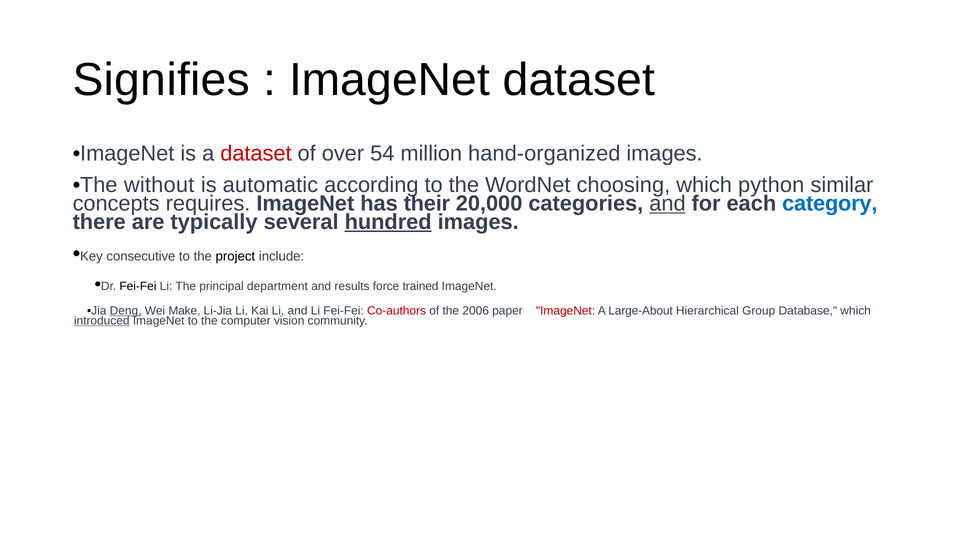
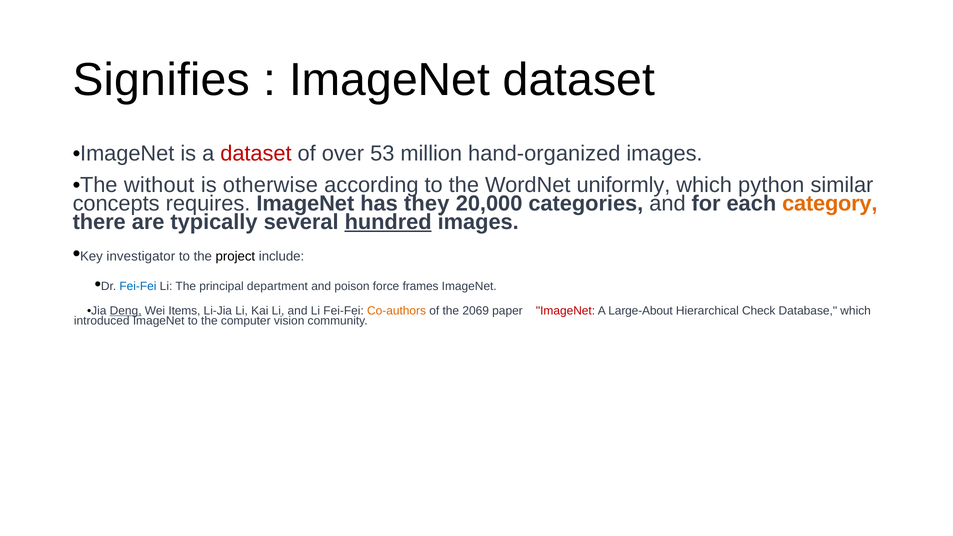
54: 54 -> 53
automatic: automatic -> otherwise
choosing: choosing -> uniformly
their: their -> they
and at (668, 204) underline: present -> none
category colour: blue -> orange
consecutive: consecutive -> investigator
Fei-Fei at (138, 286) colour: black -> blue
results: results -> poison
trained: trained -> frames
Make: Make -> Items
Co-authors colour: red -> orange
2006: 2006 -> 2069
Group: Group -> Check
introduced underline: present -> none
